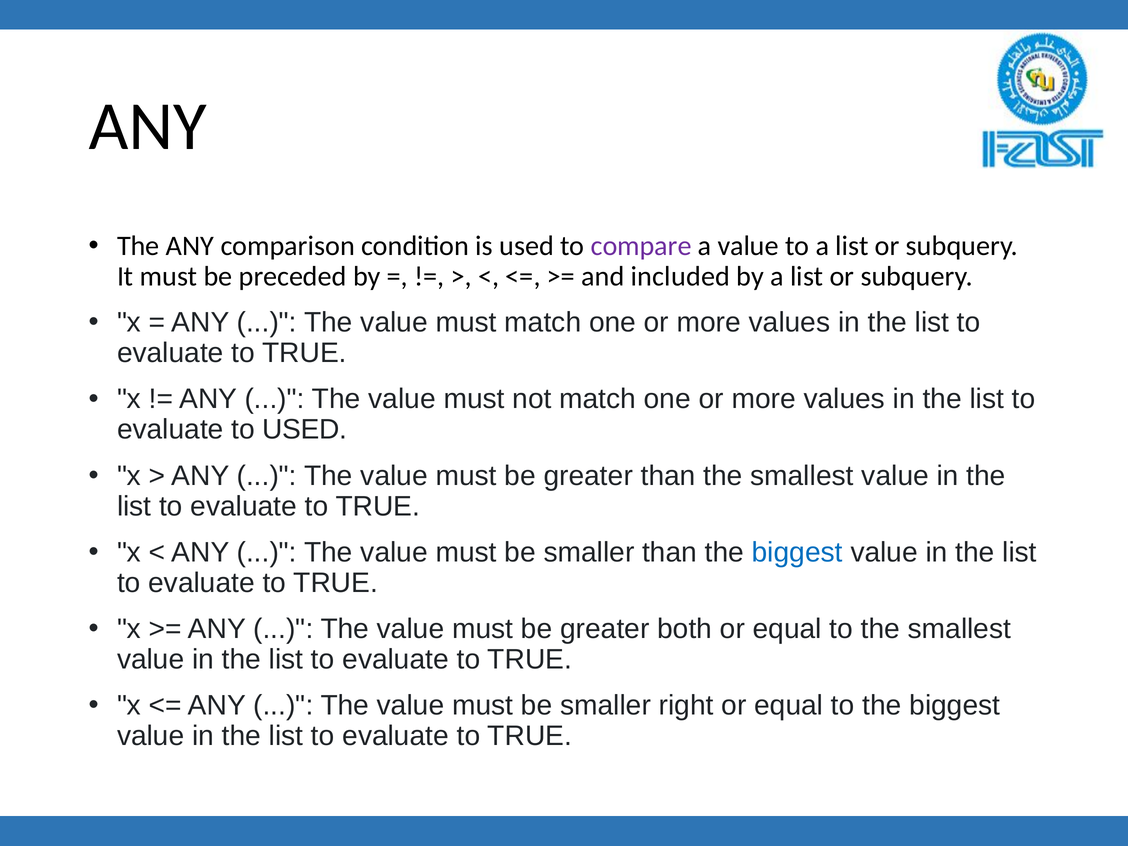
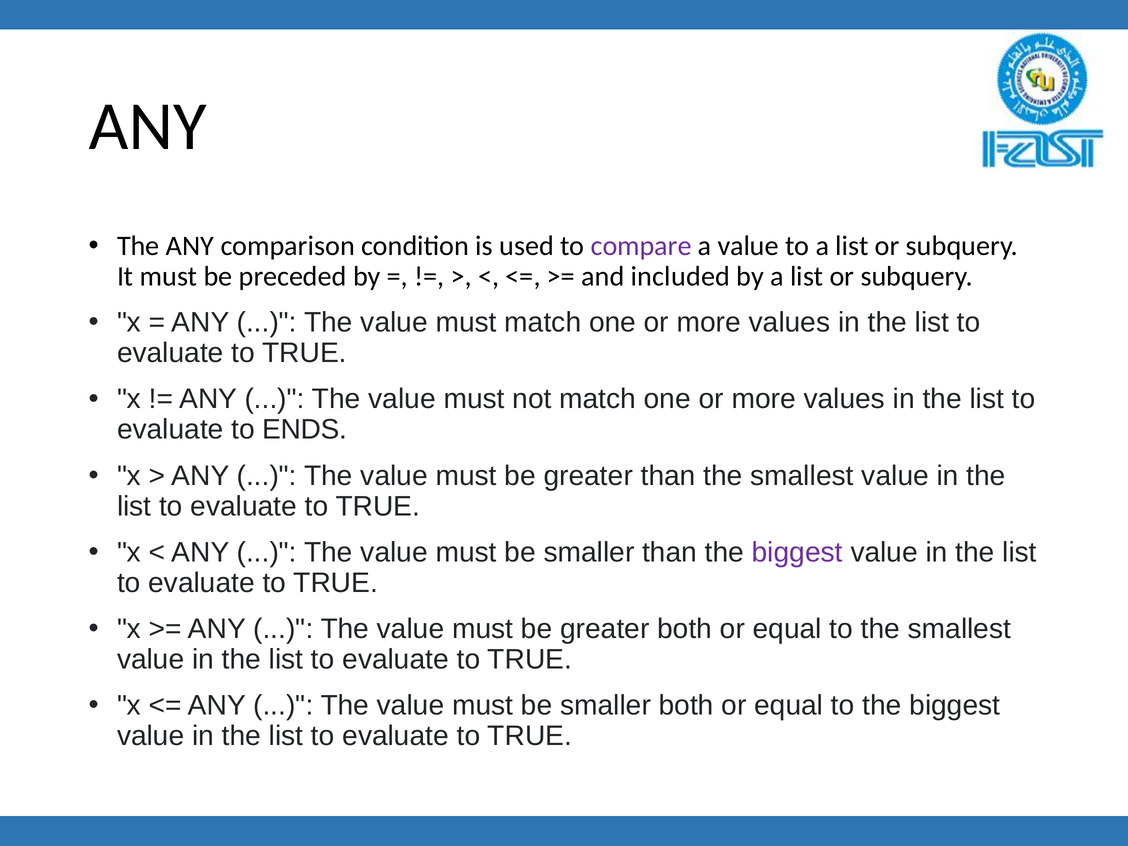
to USED: USED -> ENDS
biggest at (797, 552) colour: blue -> purple
smaller right: right -> both
